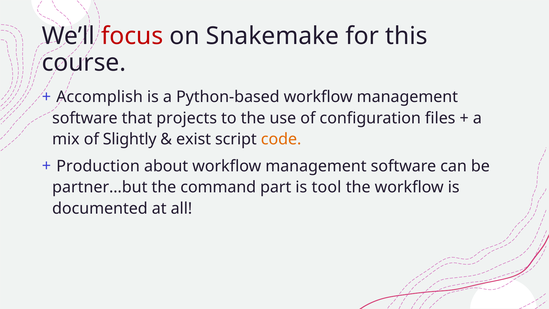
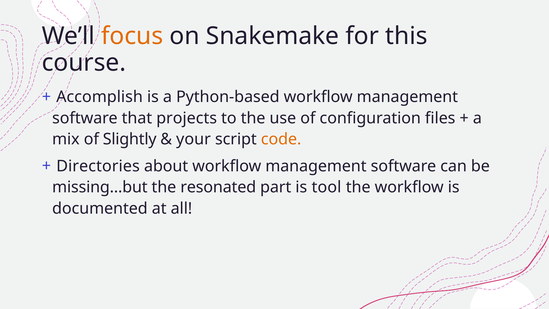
focus colour: red -> orange
exist: exist -> your
Production: Production -> Directories
partner…but: partner…but -> missing…but
command: command -> resonated
